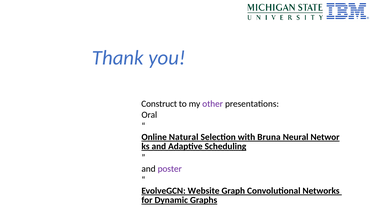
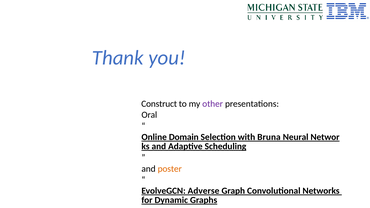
Natural: Natural -> Domain
poster colour: purple -> orange
Website: Website -> Adverse
